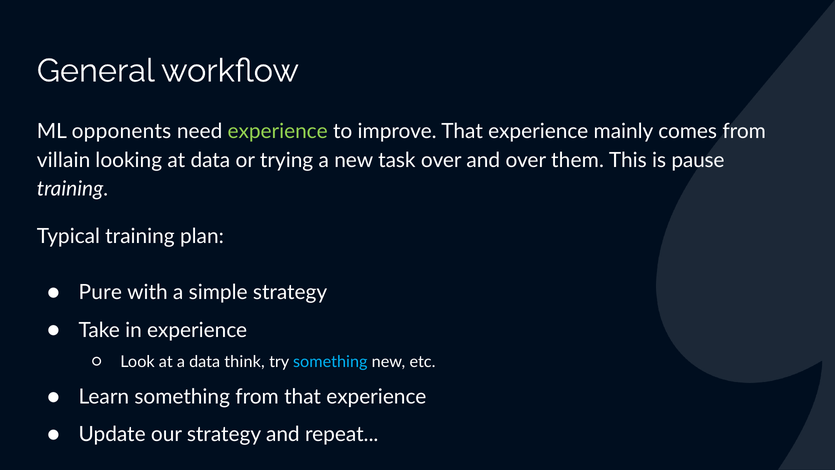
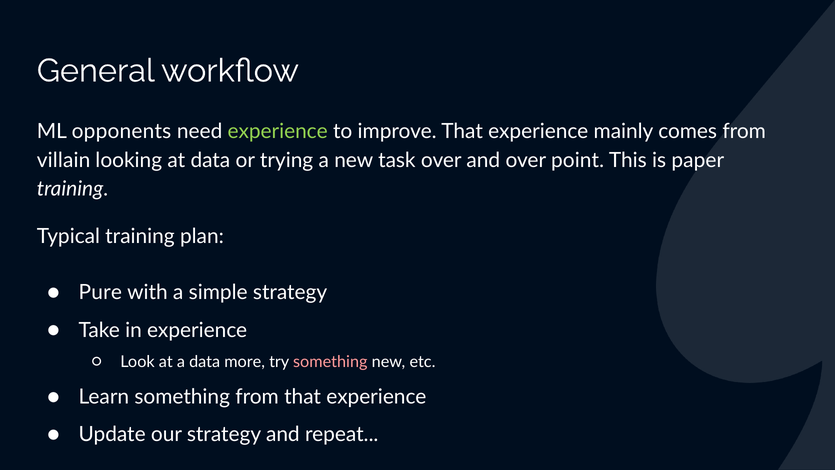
them: them -> point
pause: pause -> paper
think: think -> more
something at (330, 362) colour: light blue -> pink
